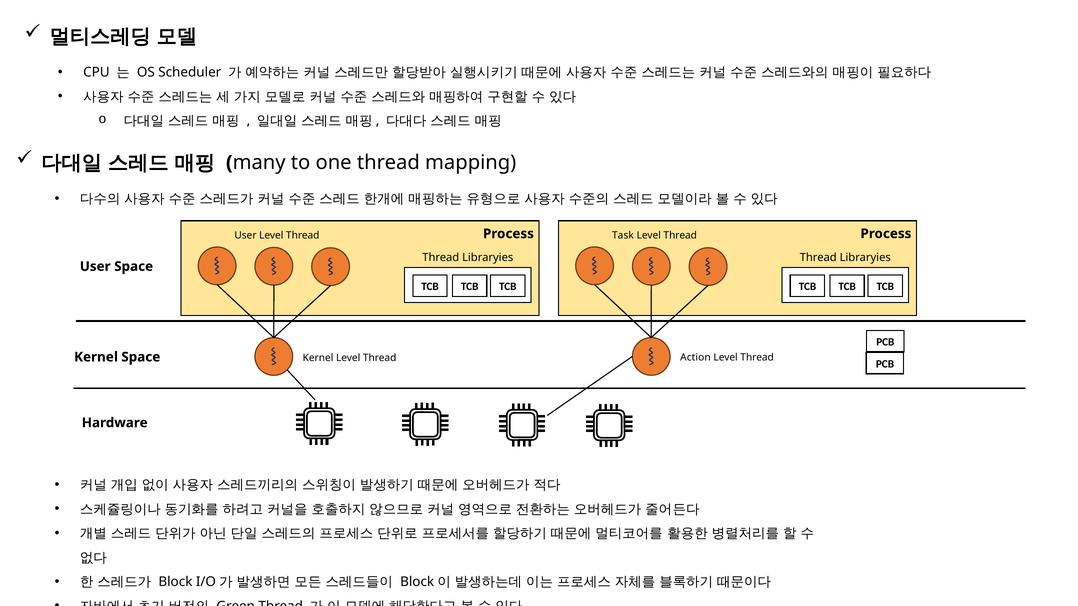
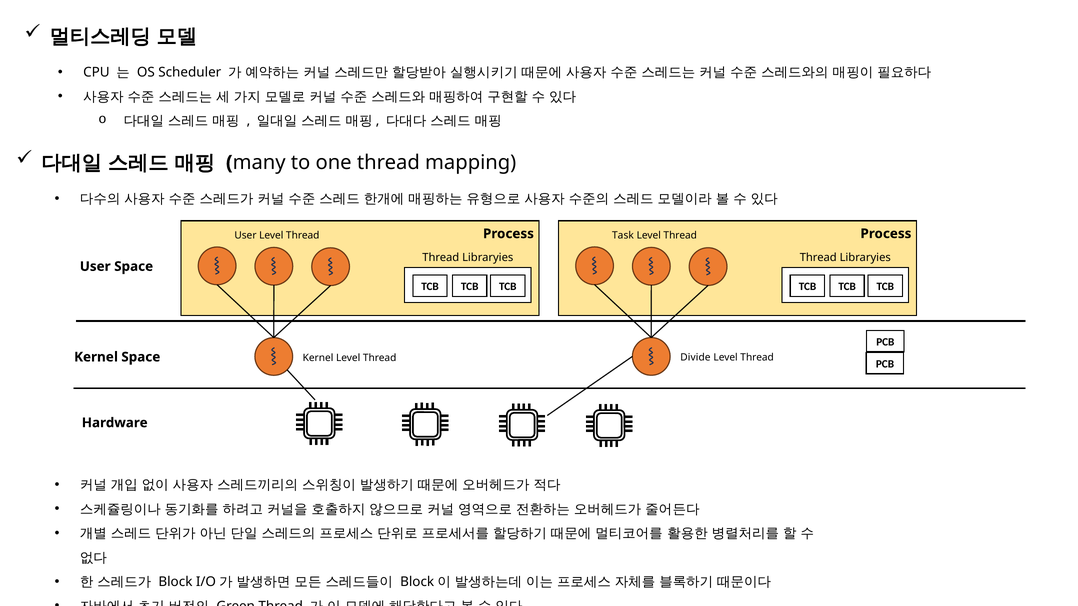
Action: Action -> Divide
